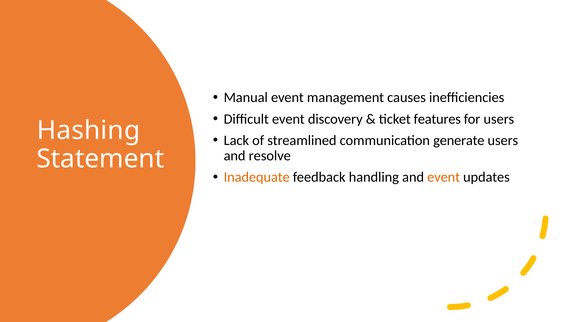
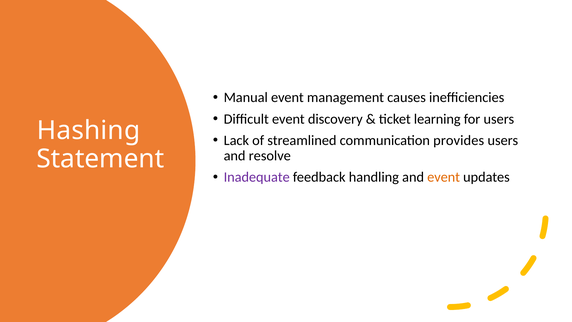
features: features -> learning
generate: generate -> provides
Inadequate colour: orange -> purple
